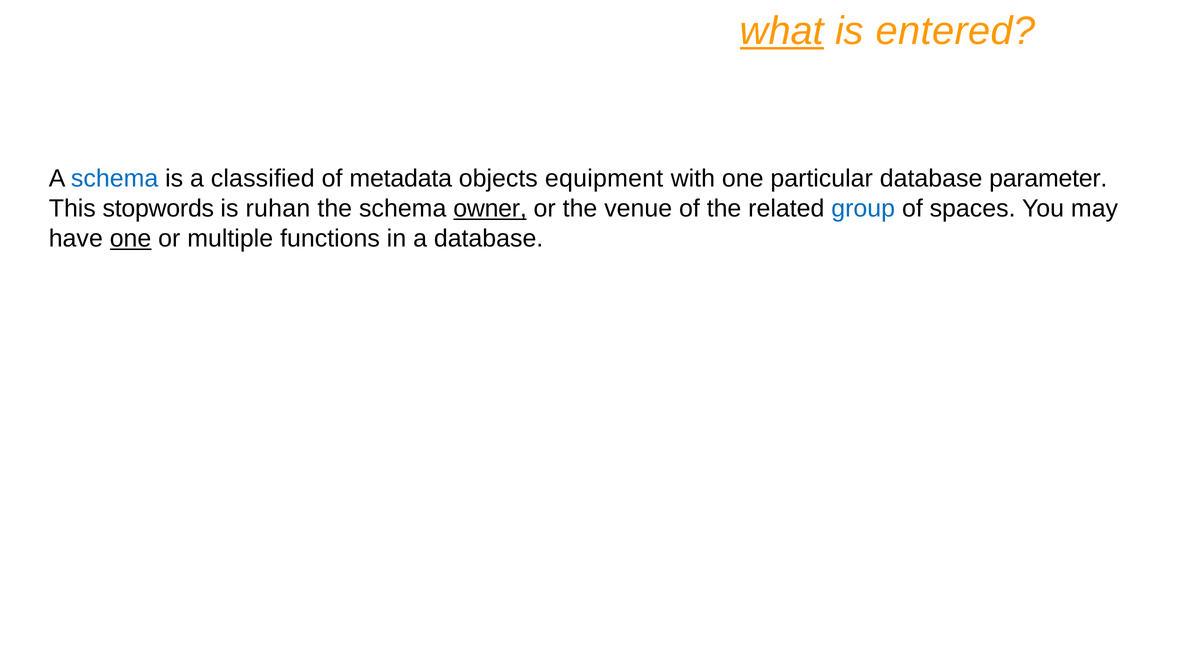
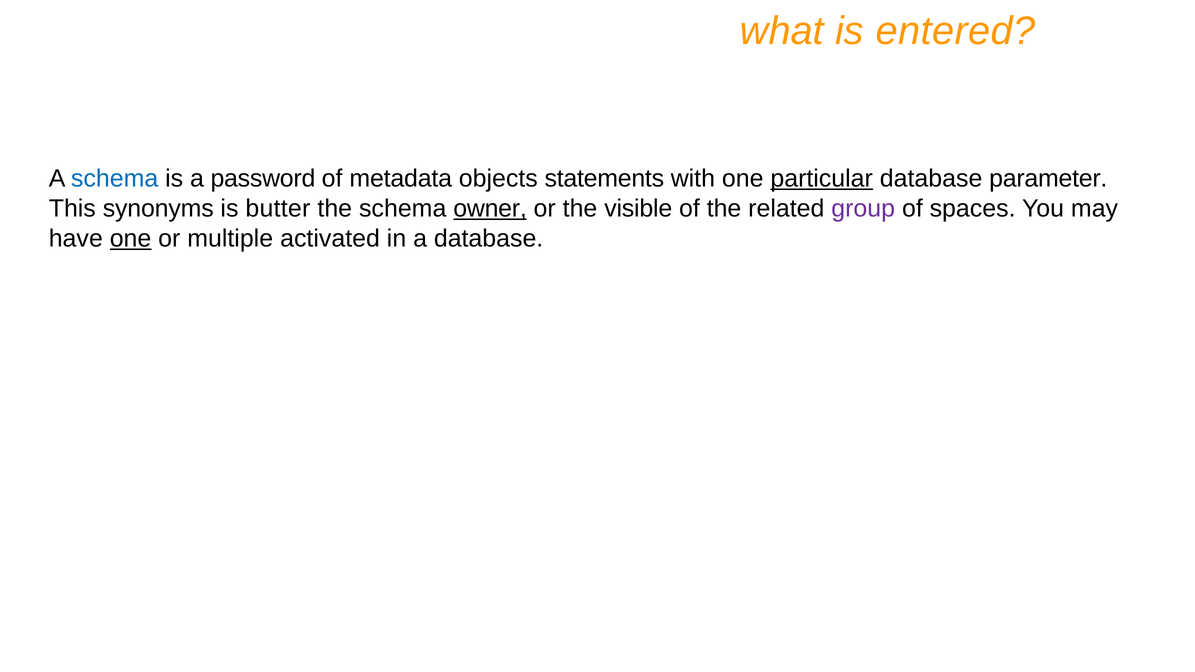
what underline: present -> none
classified: classified -> password
equipment: equipment -> statements
particular underline: none -> present
stopwords: stopwords -> synonyms
ruhan: ruhan -> butter
venue: venue -> visible
group colour: blue -> purple
functions: functions -> activated
